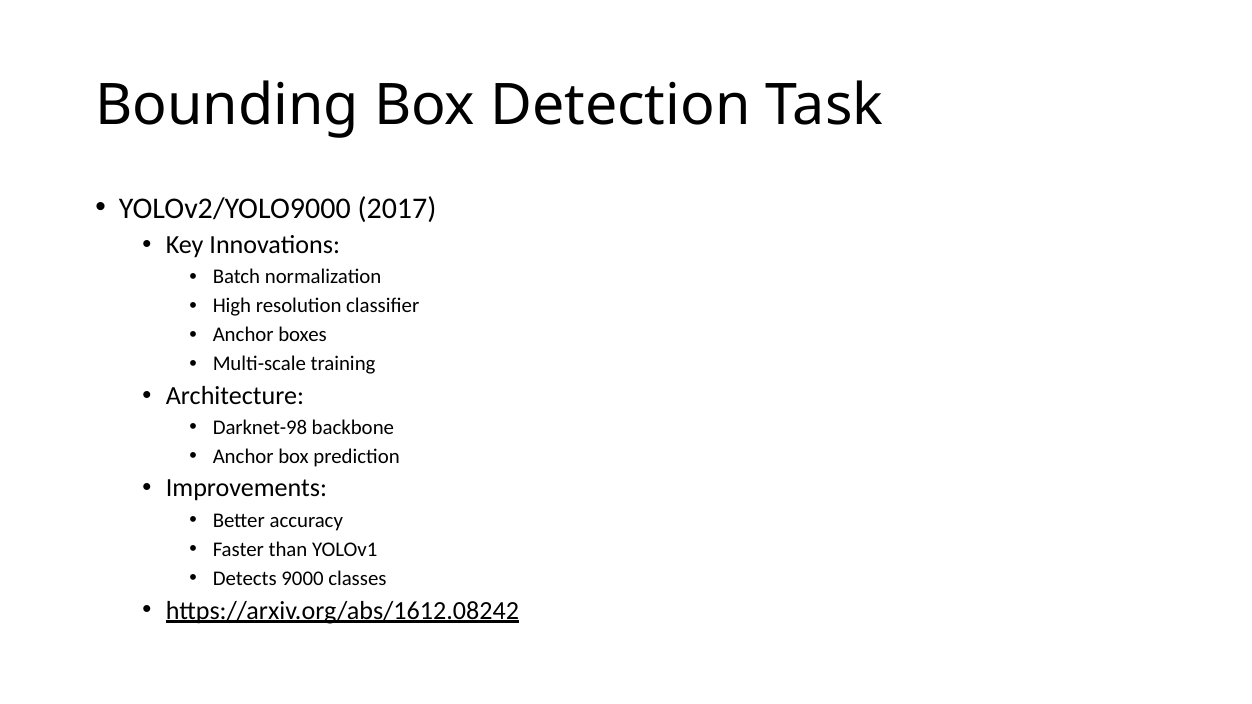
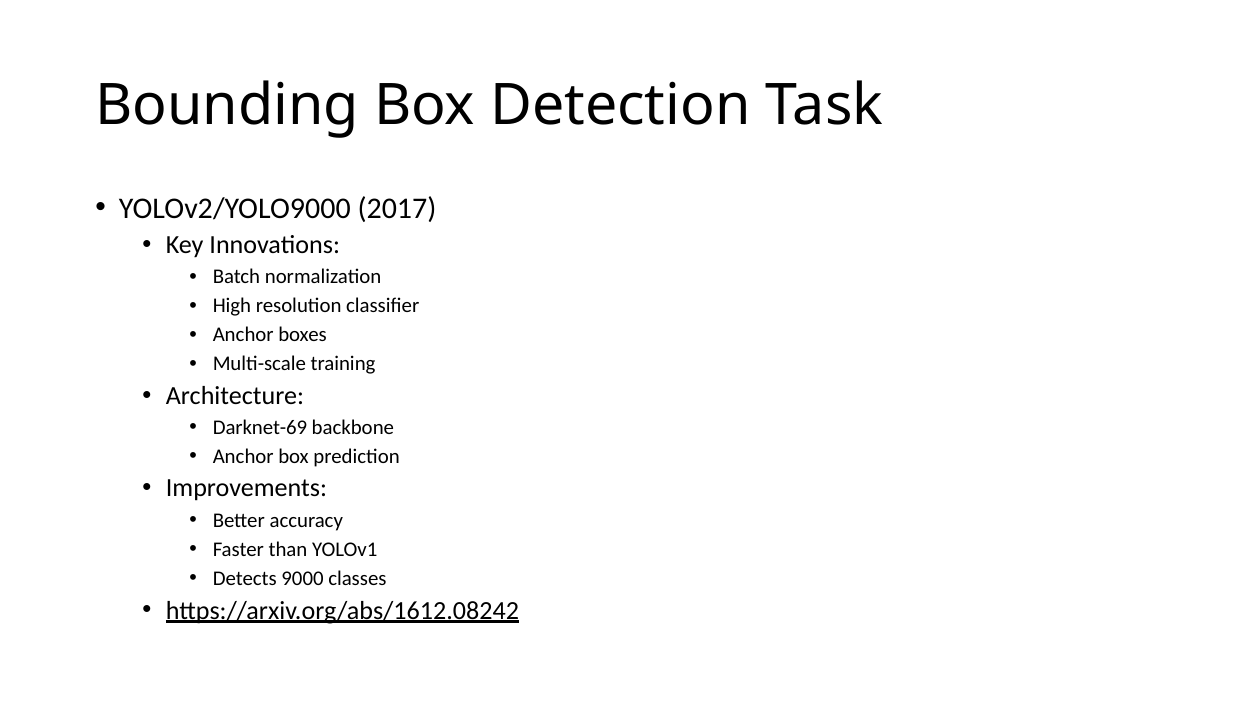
Darknet-98: Darknet-98 -> Darknet-69
